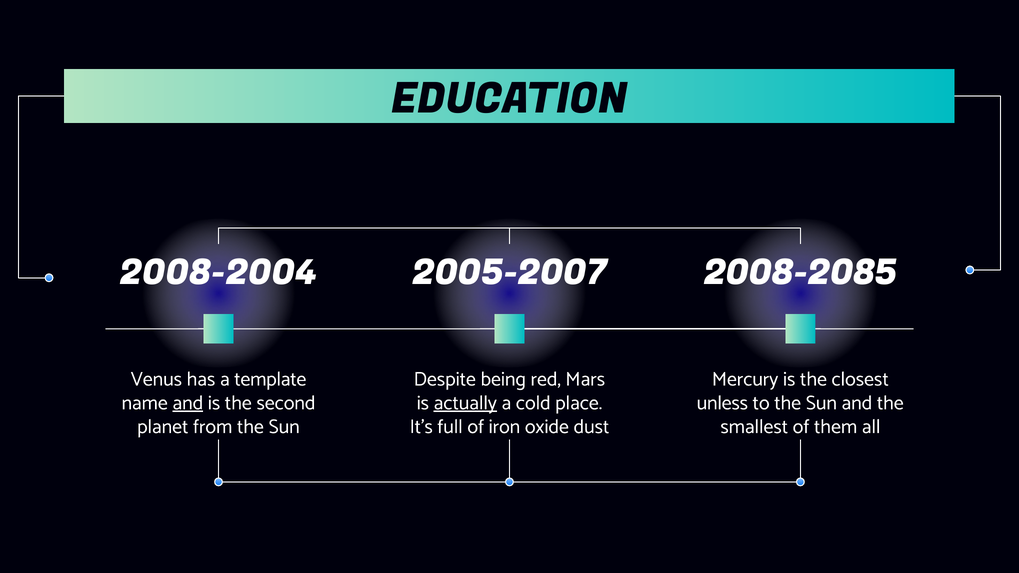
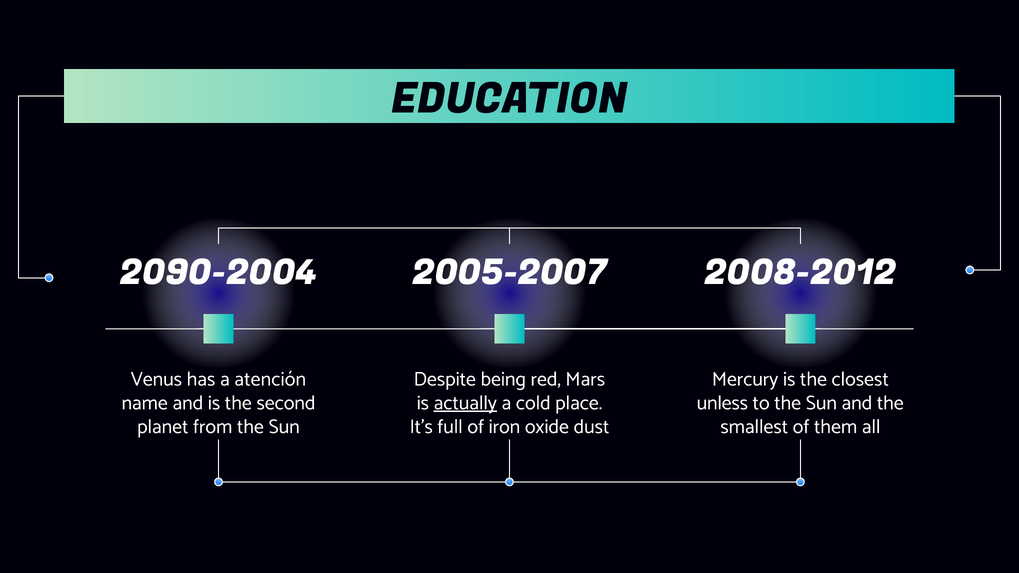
2008-2004: 2008-2004 -> 2090-2004
2008-2085: 2008-2085 -> 2008-2012
template: template -> atención
and at (188, 403) underline: present -> none
